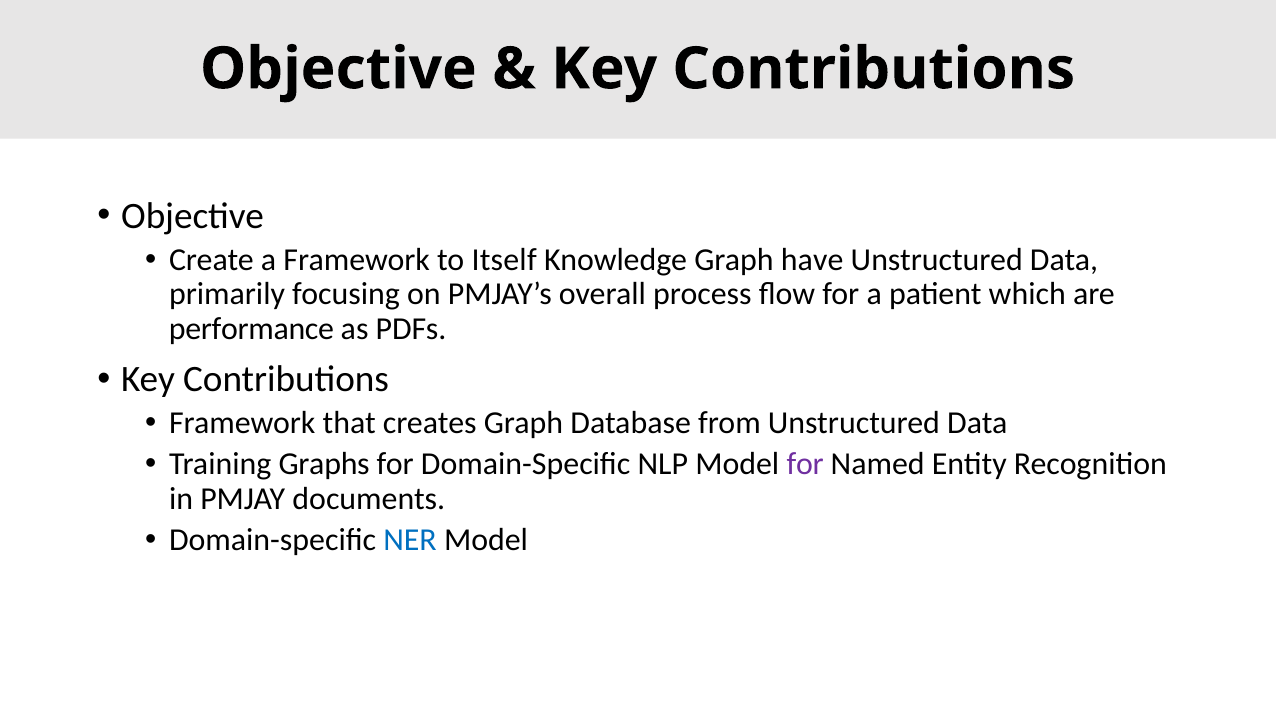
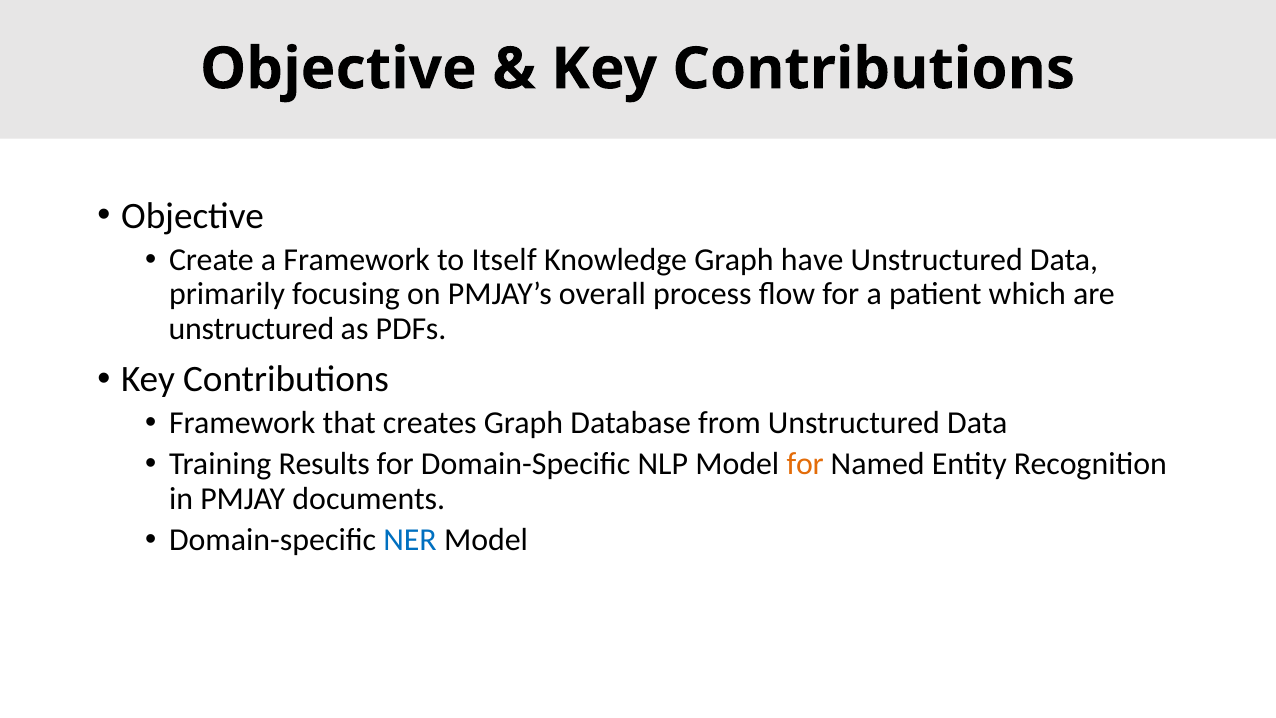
performance at (251, 329): performance -> unstructured
Graphs: Graphs -> Results
for at (805, 464) colour: purple -> orange
